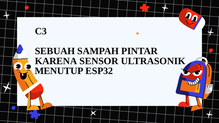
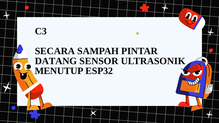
SEBUAH: SEBUAH -> SECARA
KARENA: KARENA -> DATANG
